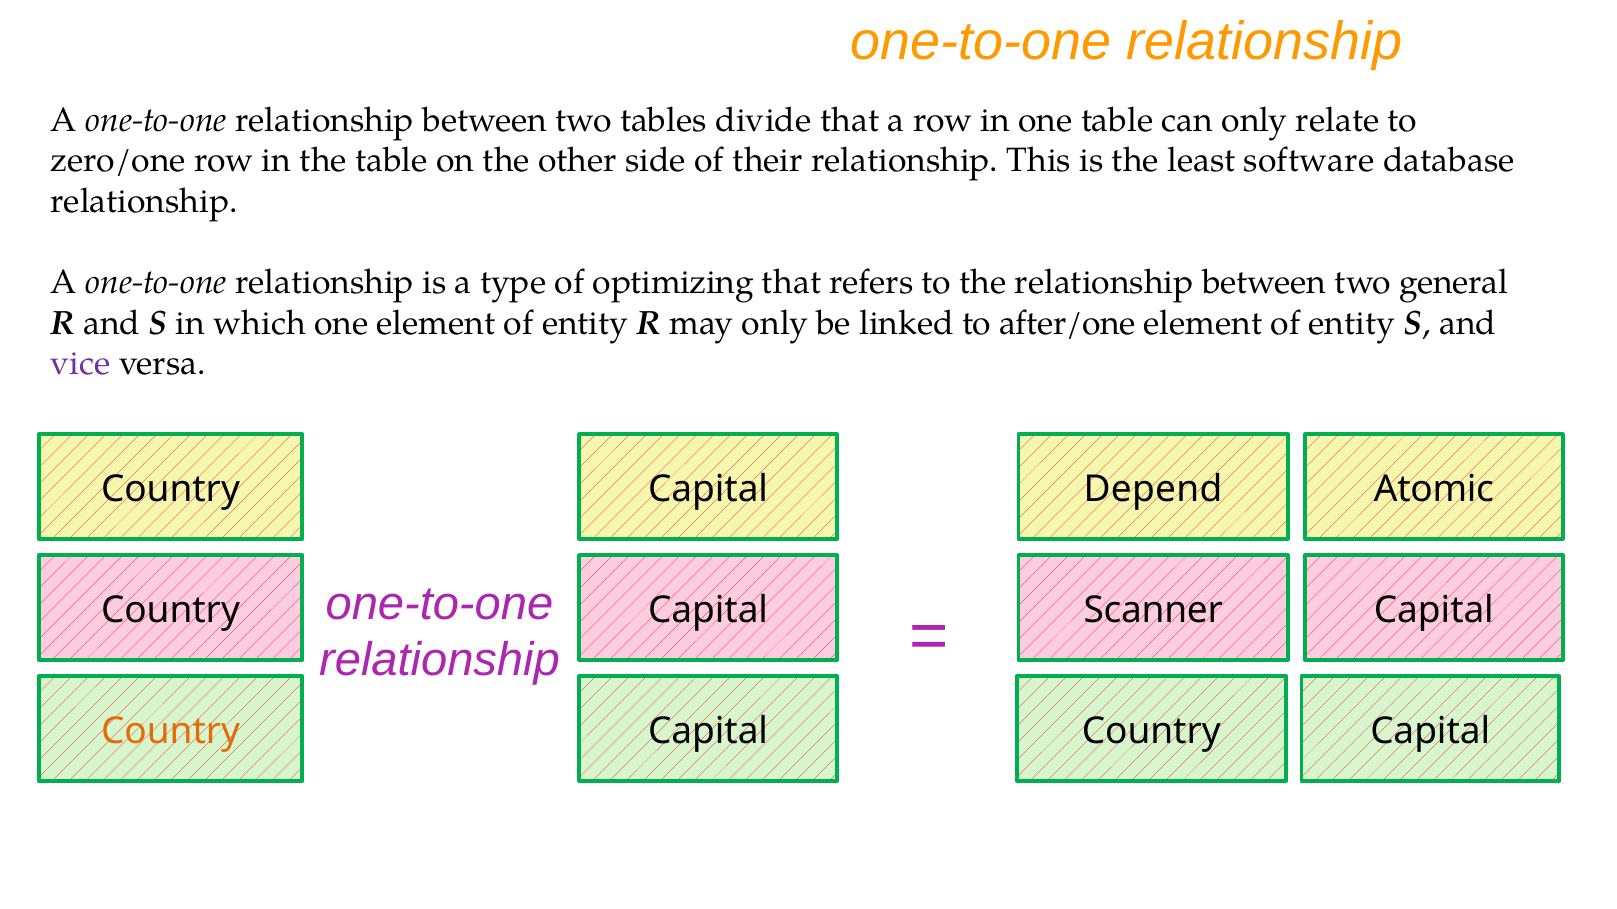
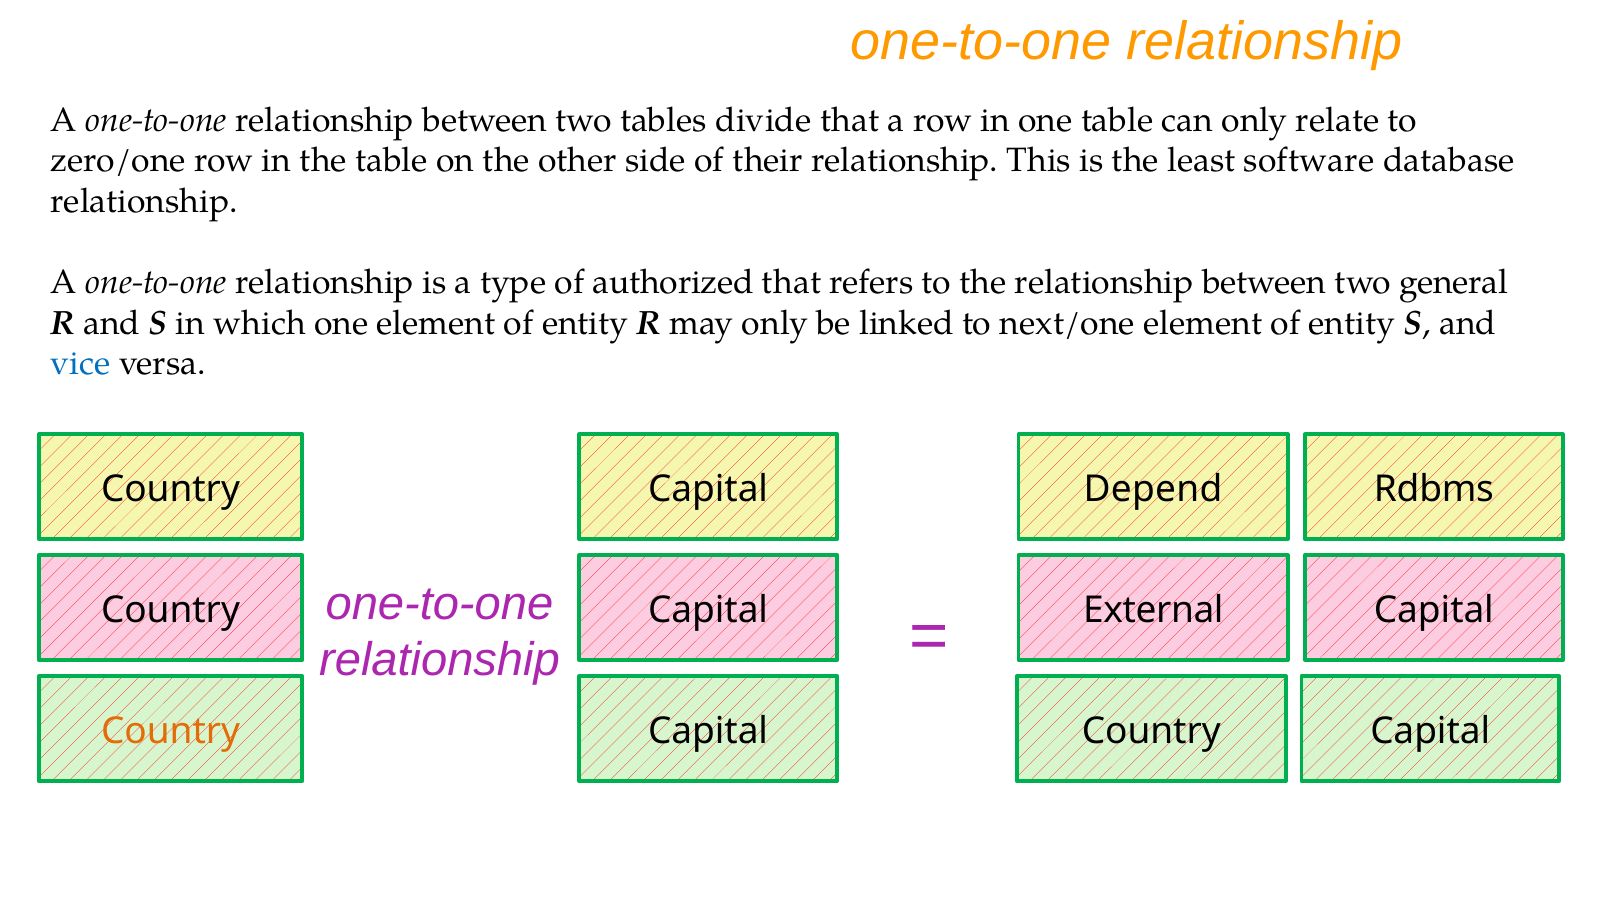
optimizing: optimizing -> authorized
after/one: after/one -> next/one
vice colour: purple -> blue
Atomic: Atomic -> Rdbms
Scanner: Scanner -> External
